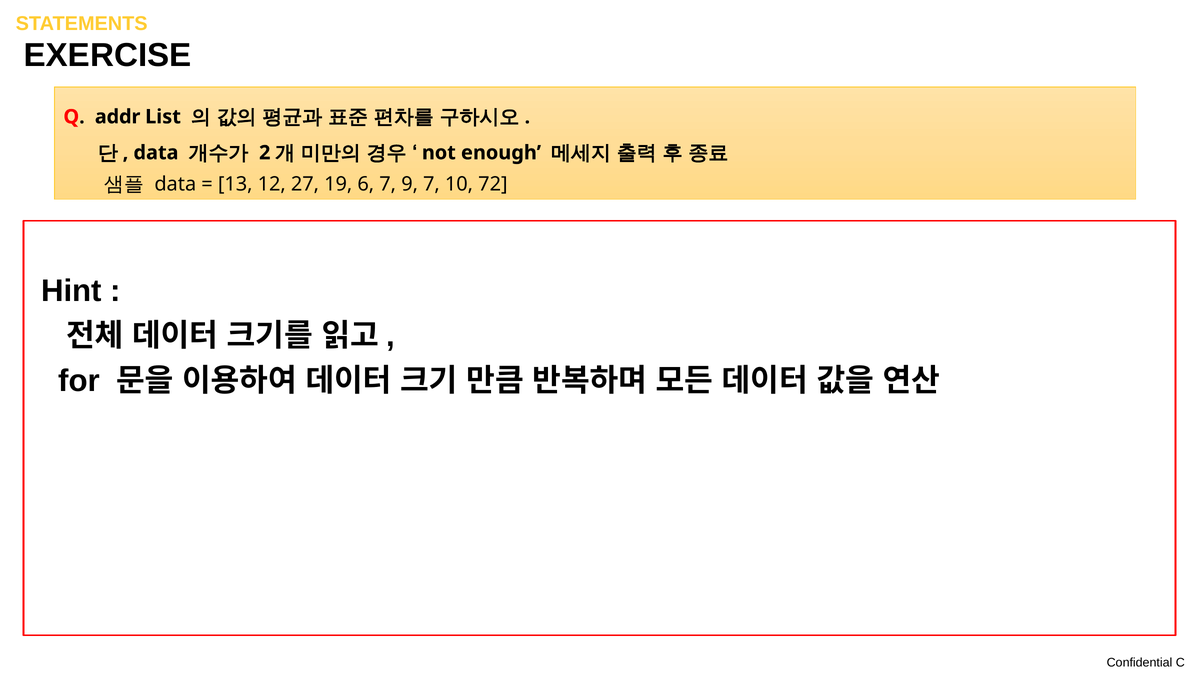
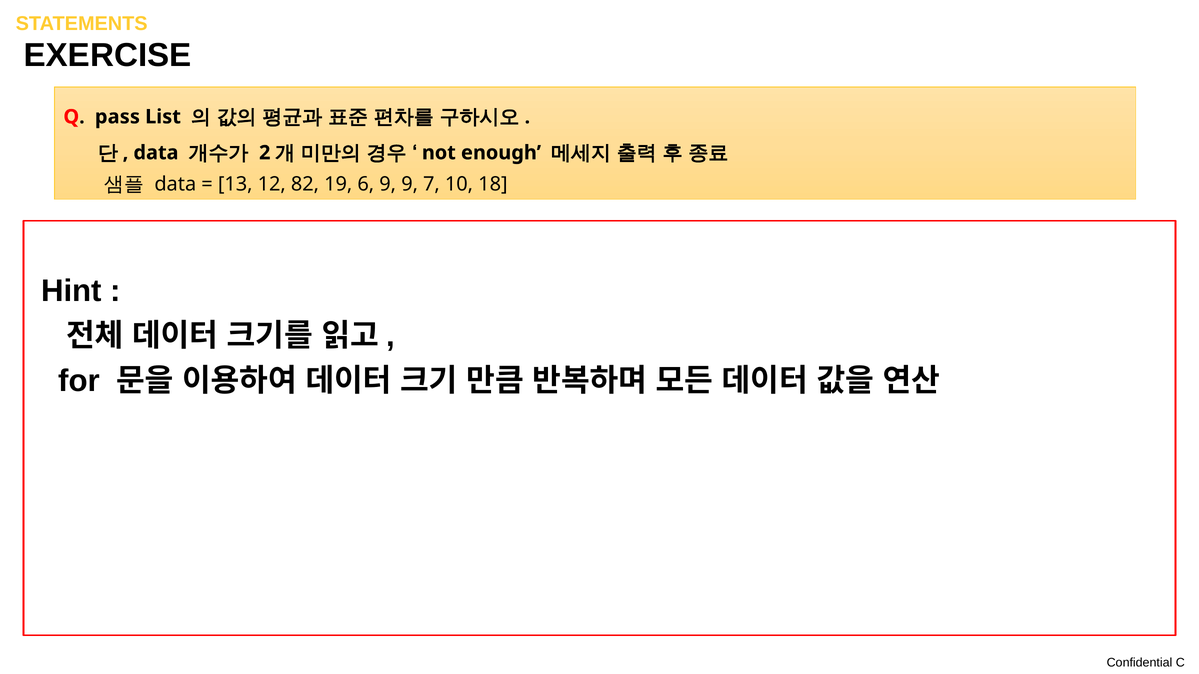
addr: addr -> pass
27: 27 -> 82
6 7: 7 -> 9
72: 72 -> 18
